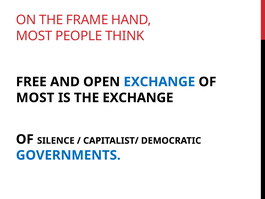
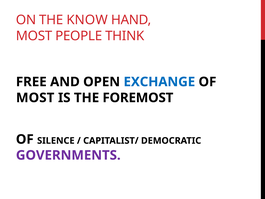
FRAME: FRAME -> KNOW
THE EXCHANGE: EXCHANGE -> FOREMOST
GOVERNMENTS colour: blue -> purple
